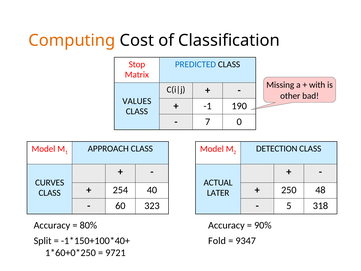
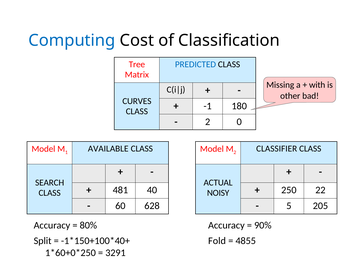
Computing colour: orange -> blue
Stop: Stop -> Tree
VALUES: VALUES -> CURVES
190: 190 -> 180
7 at (208, 122): 7 -> 2
APPROACH: APPROACH -> AVAILABLE
DETECTION: DETECTION -> CLASSIFIER
CURVES: CURVES -> SEARCH
254: 254 -> 481
48: 48 -> 22
LATER: LATER -> NOISY
323: 323 -> 628
318: 318 -> 205
9347: 9347 -> 4855
9721: 9721 -> 3291
